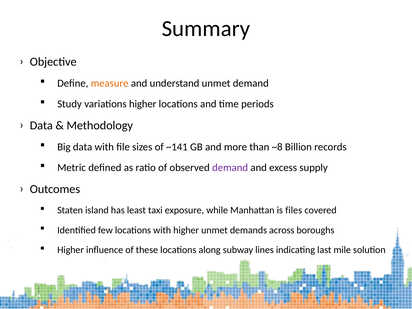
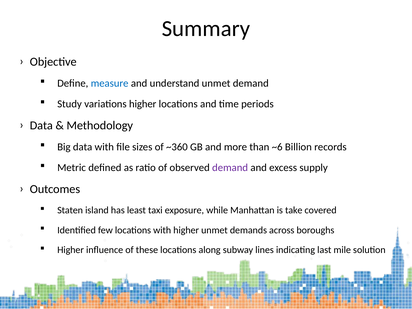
measure colour: orange -> blue
~141: ~141 -> ~360
~8: ~8 -> ~6
files: files -> take
